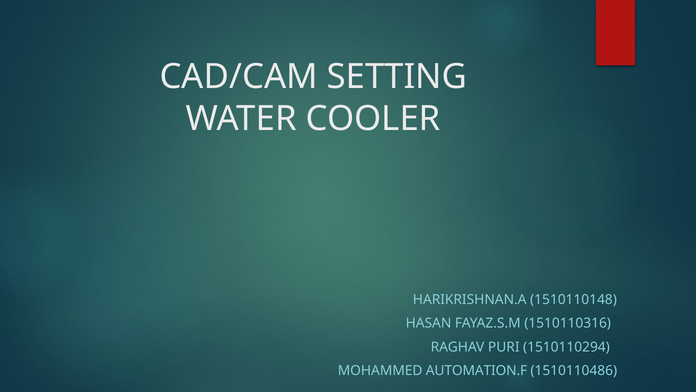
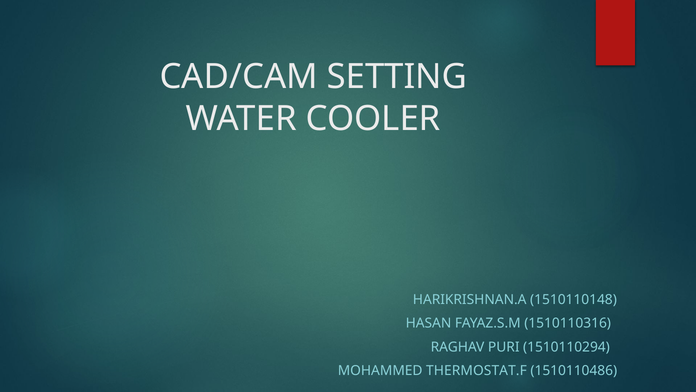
AUTOMATION.F: AUTOMATION.F -> THERMOSTAT.F
